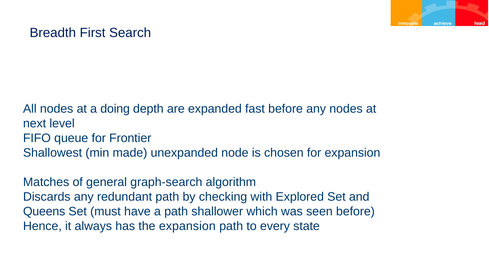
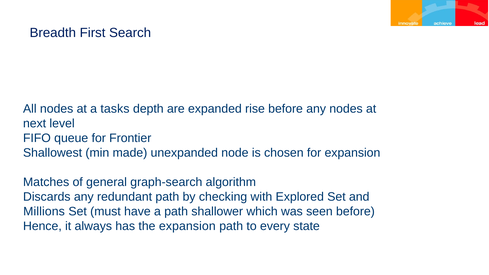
doing: doing -> tasks
fast: fast -> rise
Queens: Queens -> Millions
